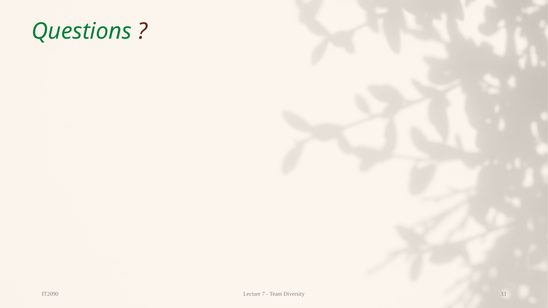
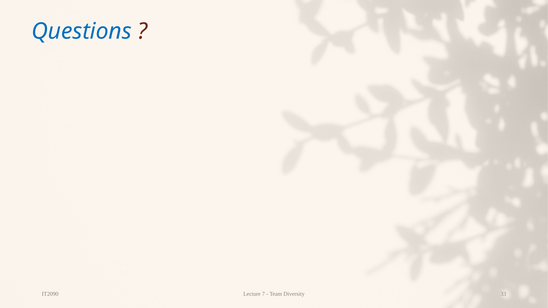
Questions colour: green -> blue
